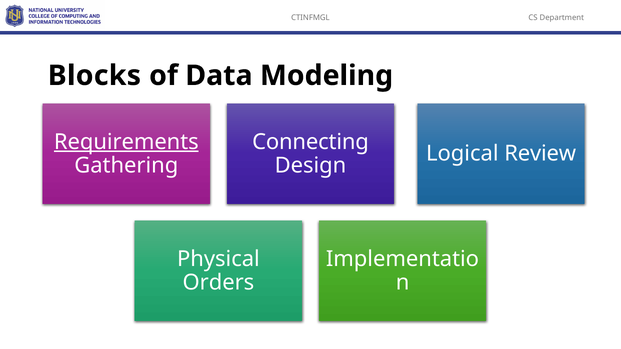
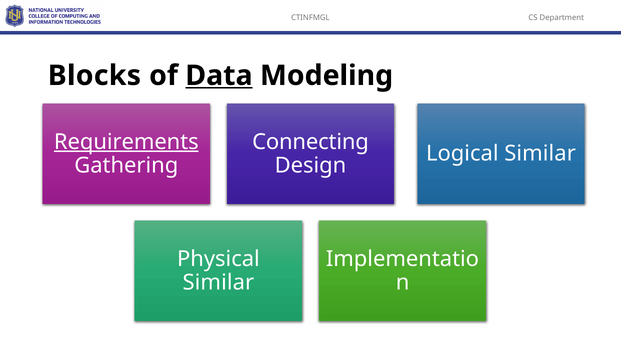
Data underline: none -> present
Logical Review: Review -> Similar
Orders at (218, 283): Orders -> Similar
